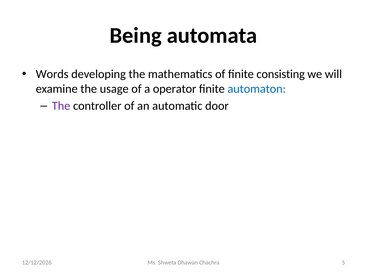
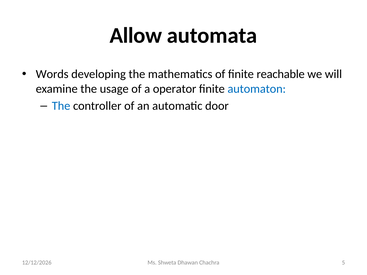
Being: Being -> Allow
consisting: consisting -> reachable
The at (61, 106) colour: purple -> blue
